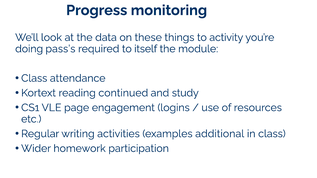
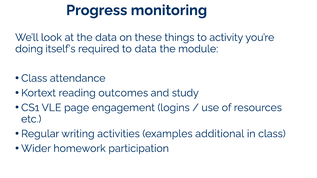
pass’s: pass’s -> itself’s
to itself: itself -> data
continued: continued -> outcomes
